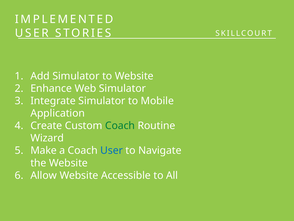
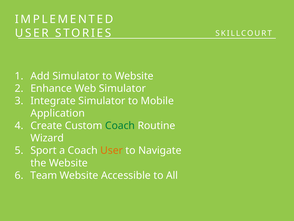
Make: Make -> Sport
User at (112, 150) colour: blue -> orange
Allow: Allow -> Team
